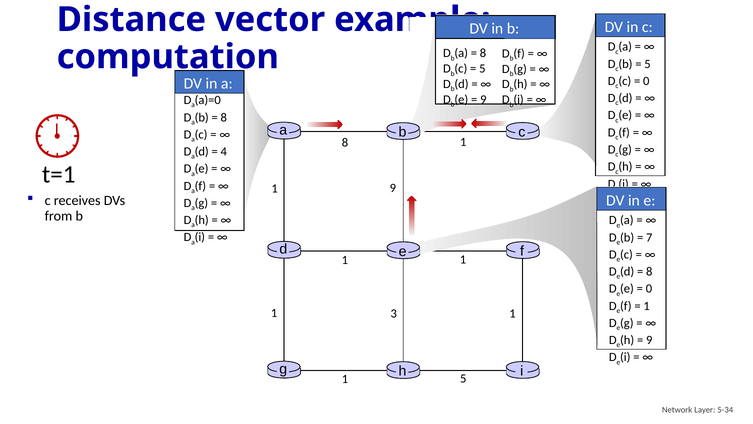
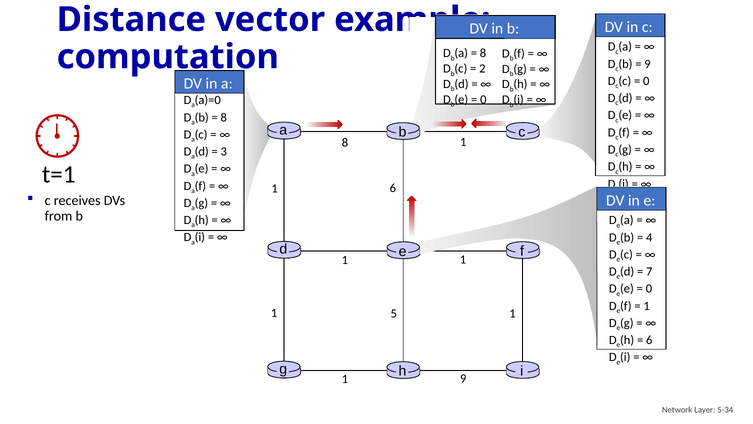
5 at (647, 64): 5 -> 9
5 at (482, 69): 5 -> 2
9 at (483, 99): 9 -> 0
4: 4 -> 3
1 9: 9 -> 6
7: 7 -> 4
8 at (649, 271): 8 -> 7
3: 3 -> 5
9 at (649, 340): 9 -> 6
1 5: 5 -> 9
